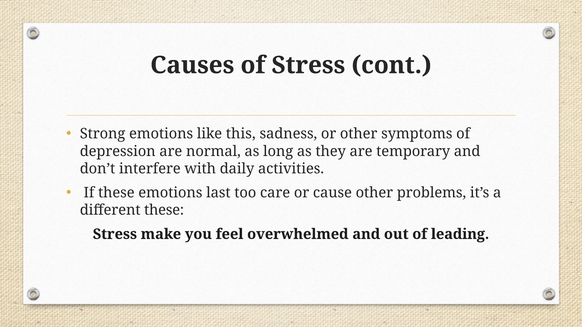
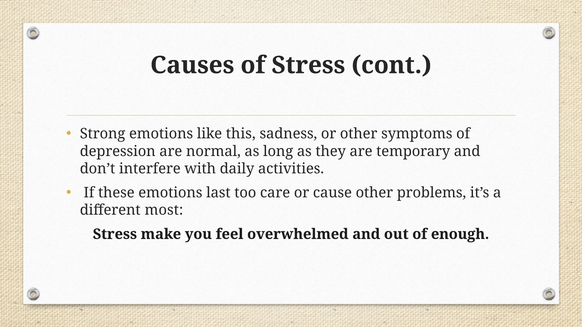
different these: these -> most
leading: leading -> enough
